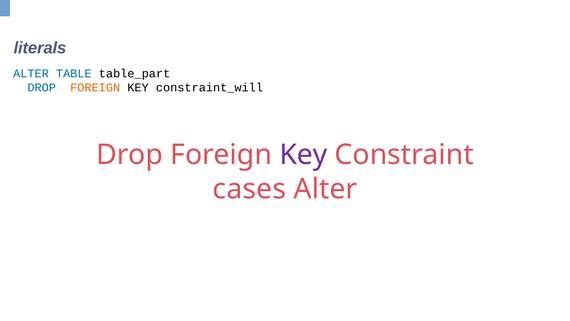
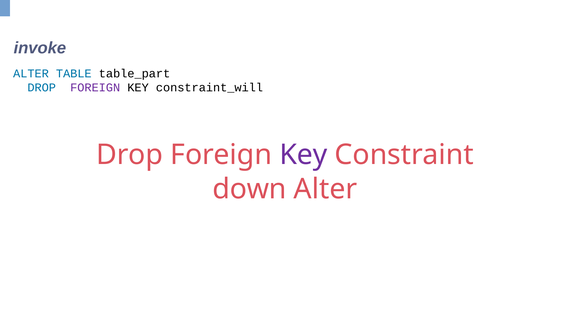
literals: literals -> invoke
FOREIGN at (95, 88) colour: orange -> purple
cases: cases -> down
